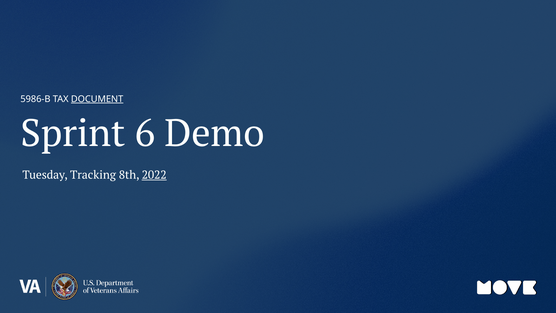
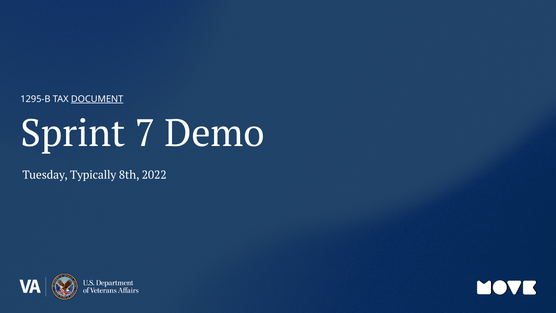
5986-B: 5986-B -> 1295-B
6: 6 -> 7
Tracking: Tracking -> Typically
2022 underline: present -> none
